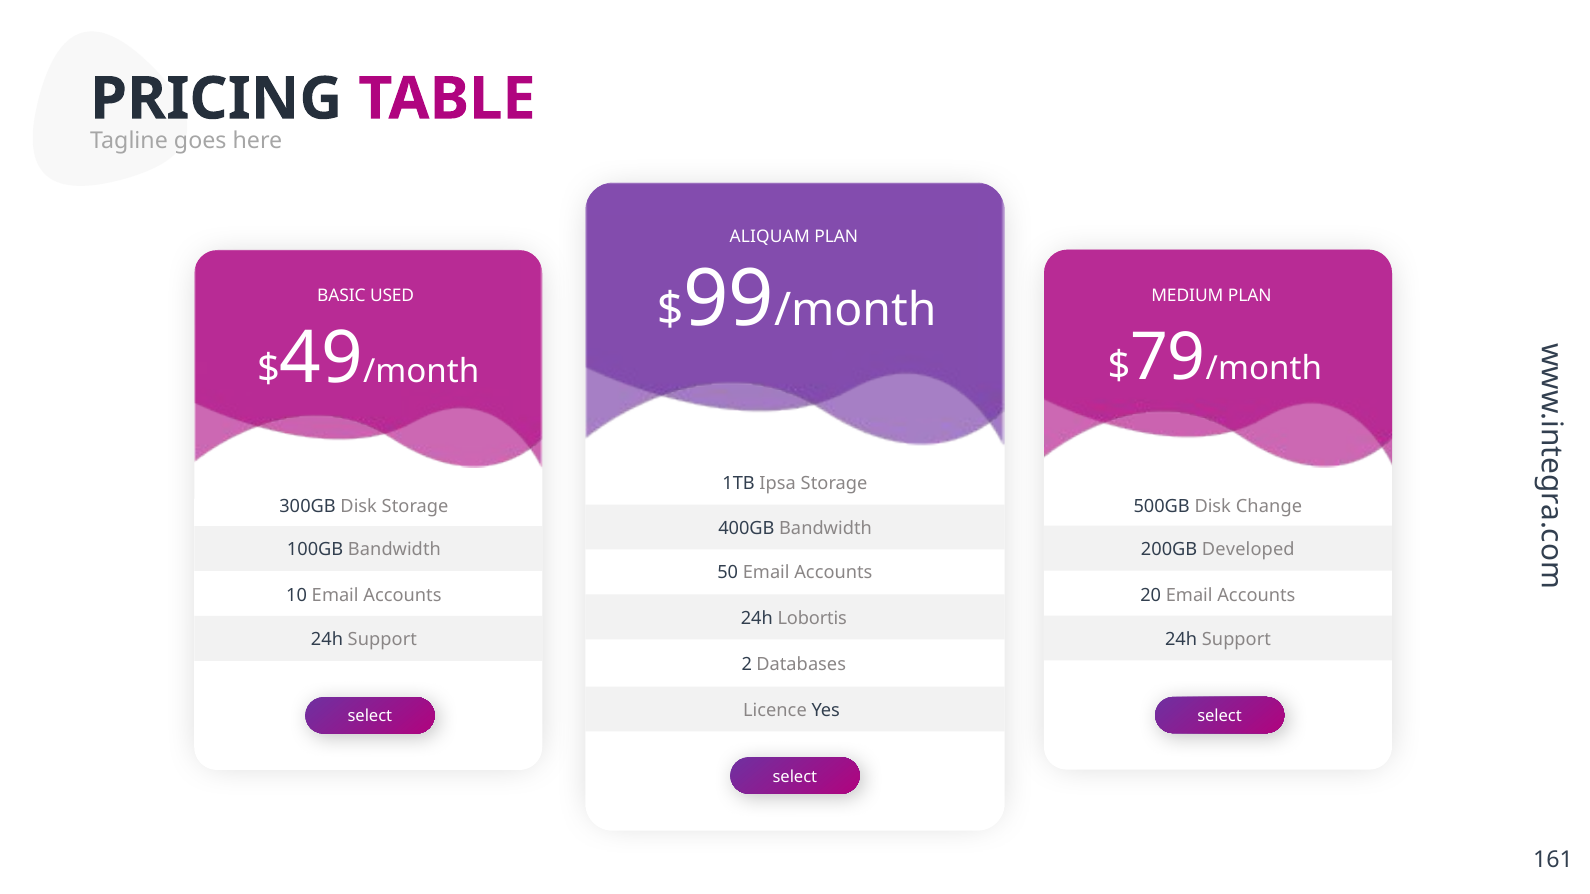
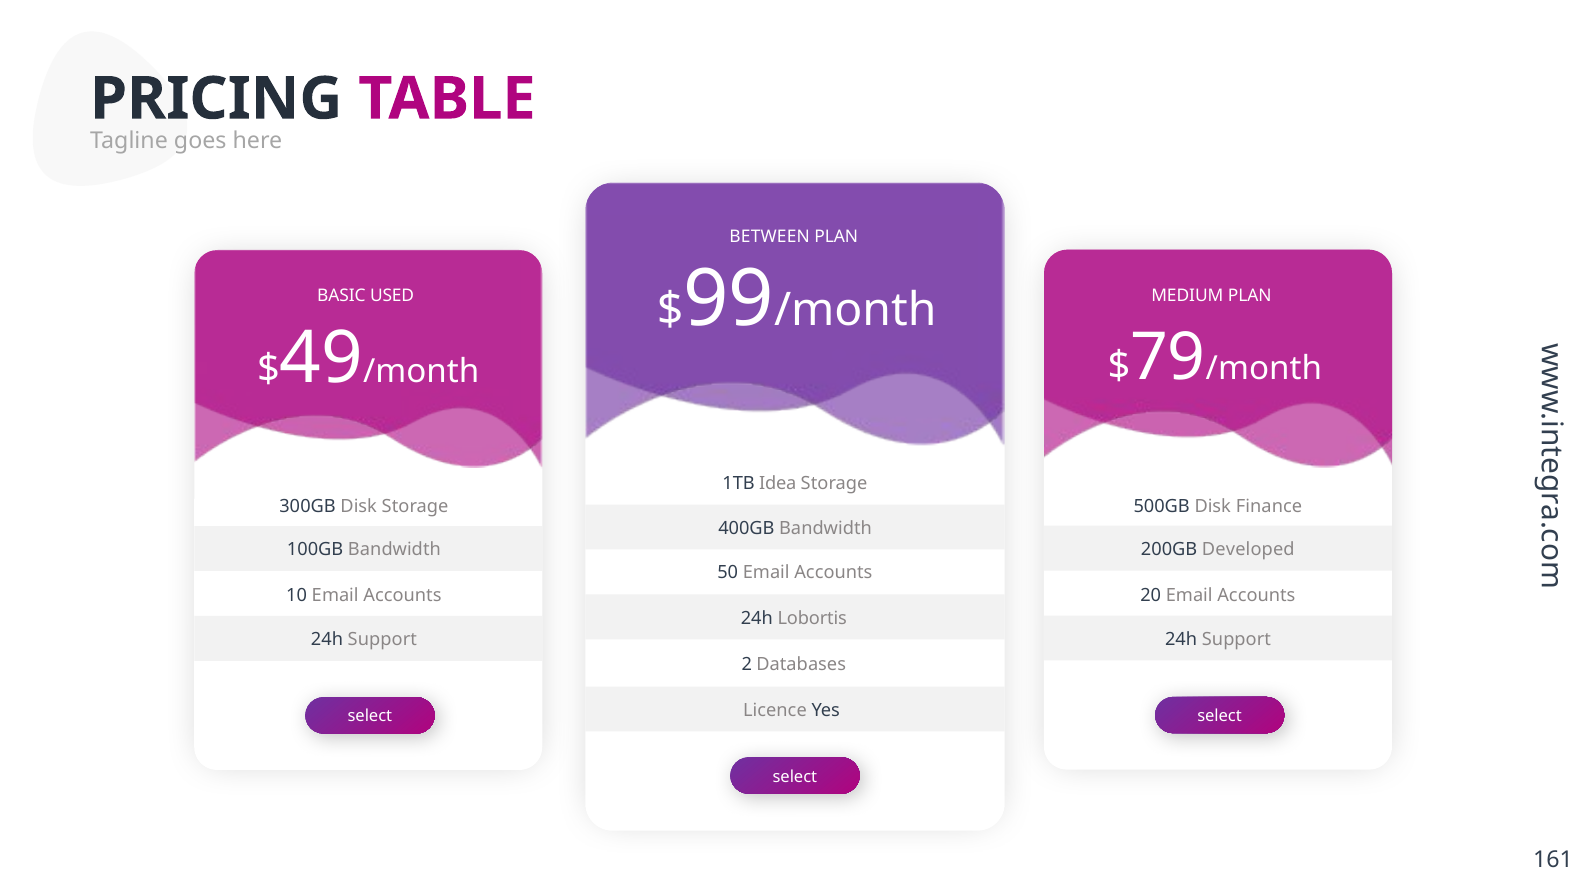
ALIQUAM: ALIQUAM -> BETWEEN
Ipsa: Ipsa -> Idea
Change: Change -> Finance
